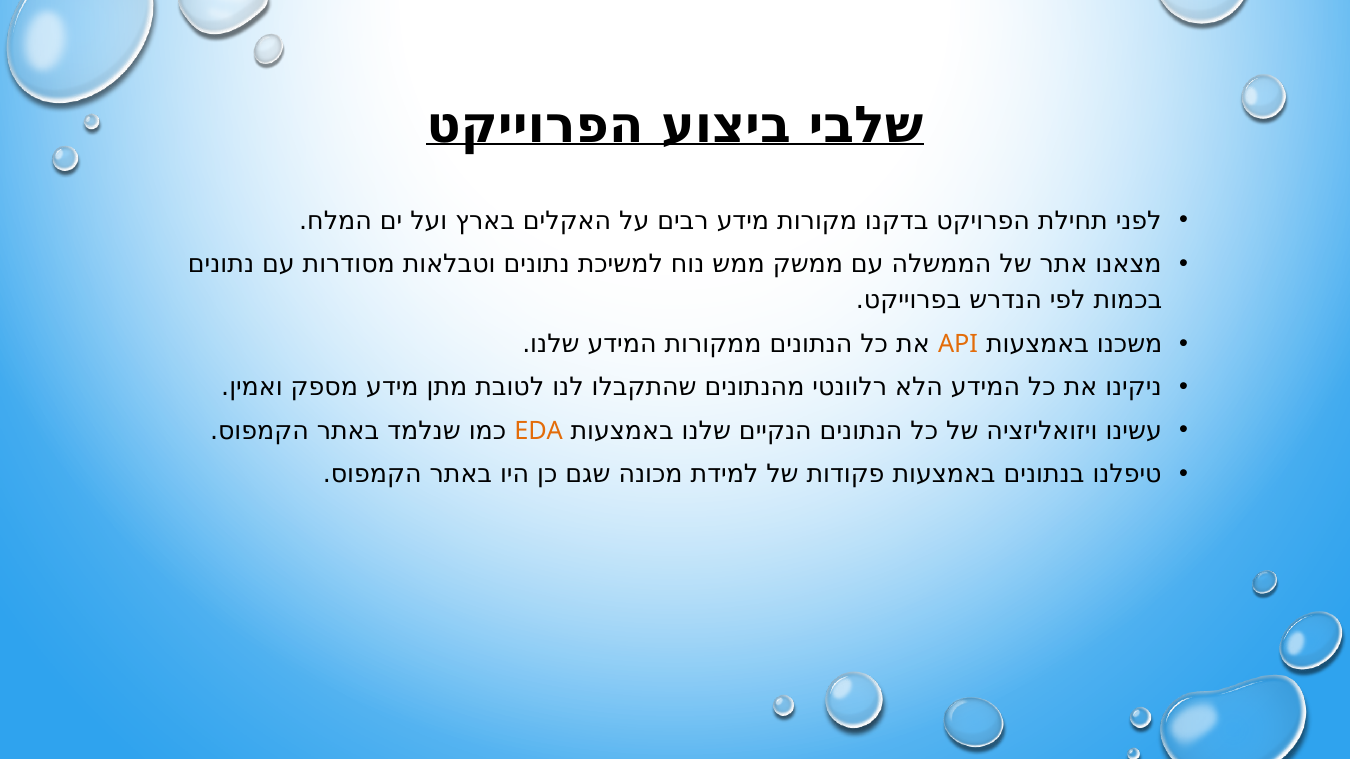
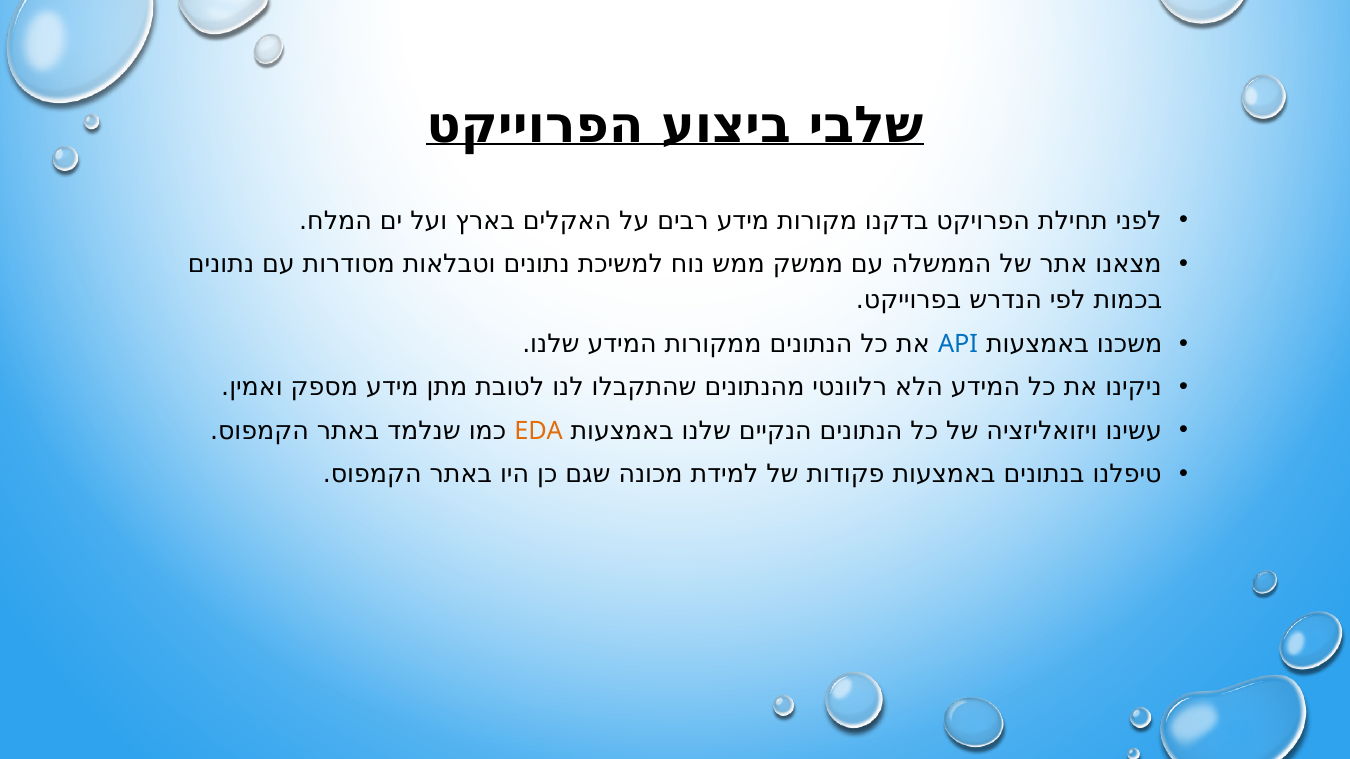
API colour: orange -> blue
